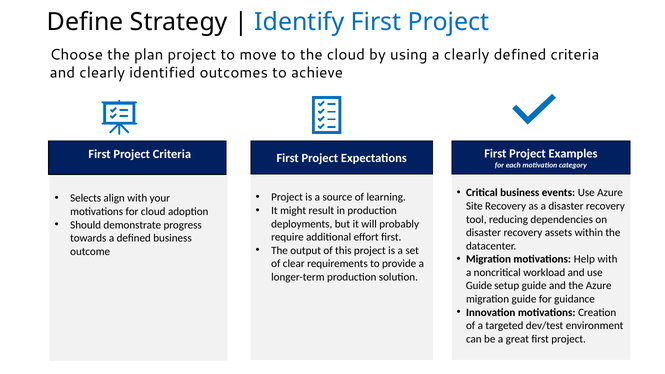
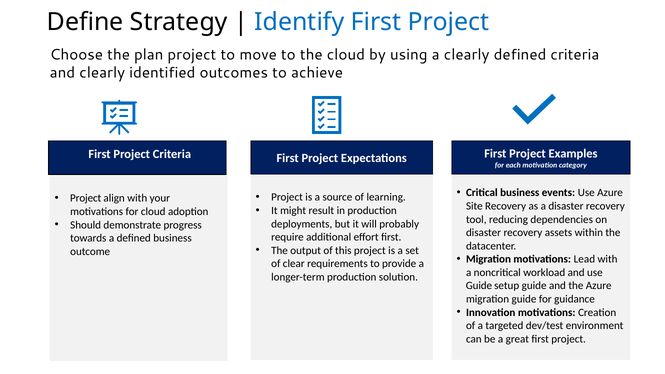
Selects at (86, 198): Selects -> Project
Help: Help -> Lead
